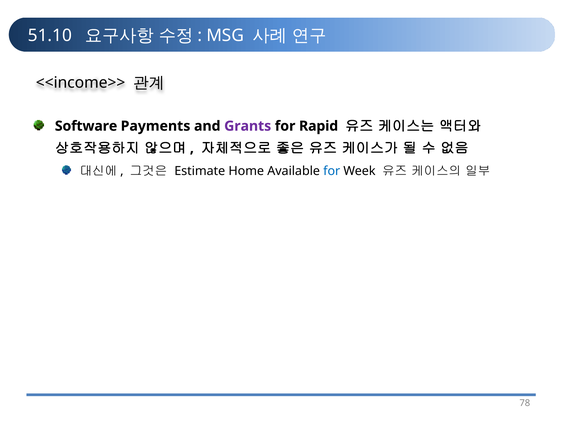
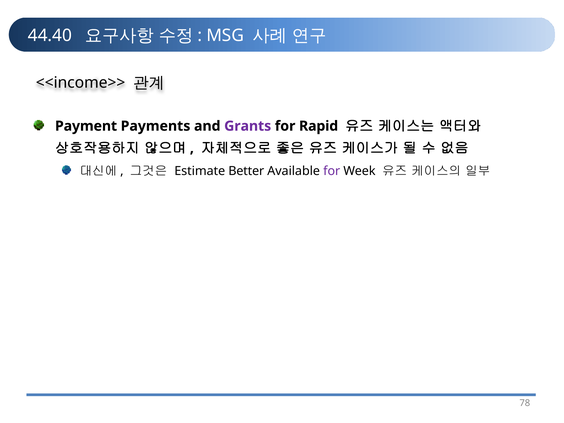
51.10: 51.10 -> 44.40
Software: Software -> Payment
Home: Home -> Better
for at (332, 171) colour: blue -> purple
